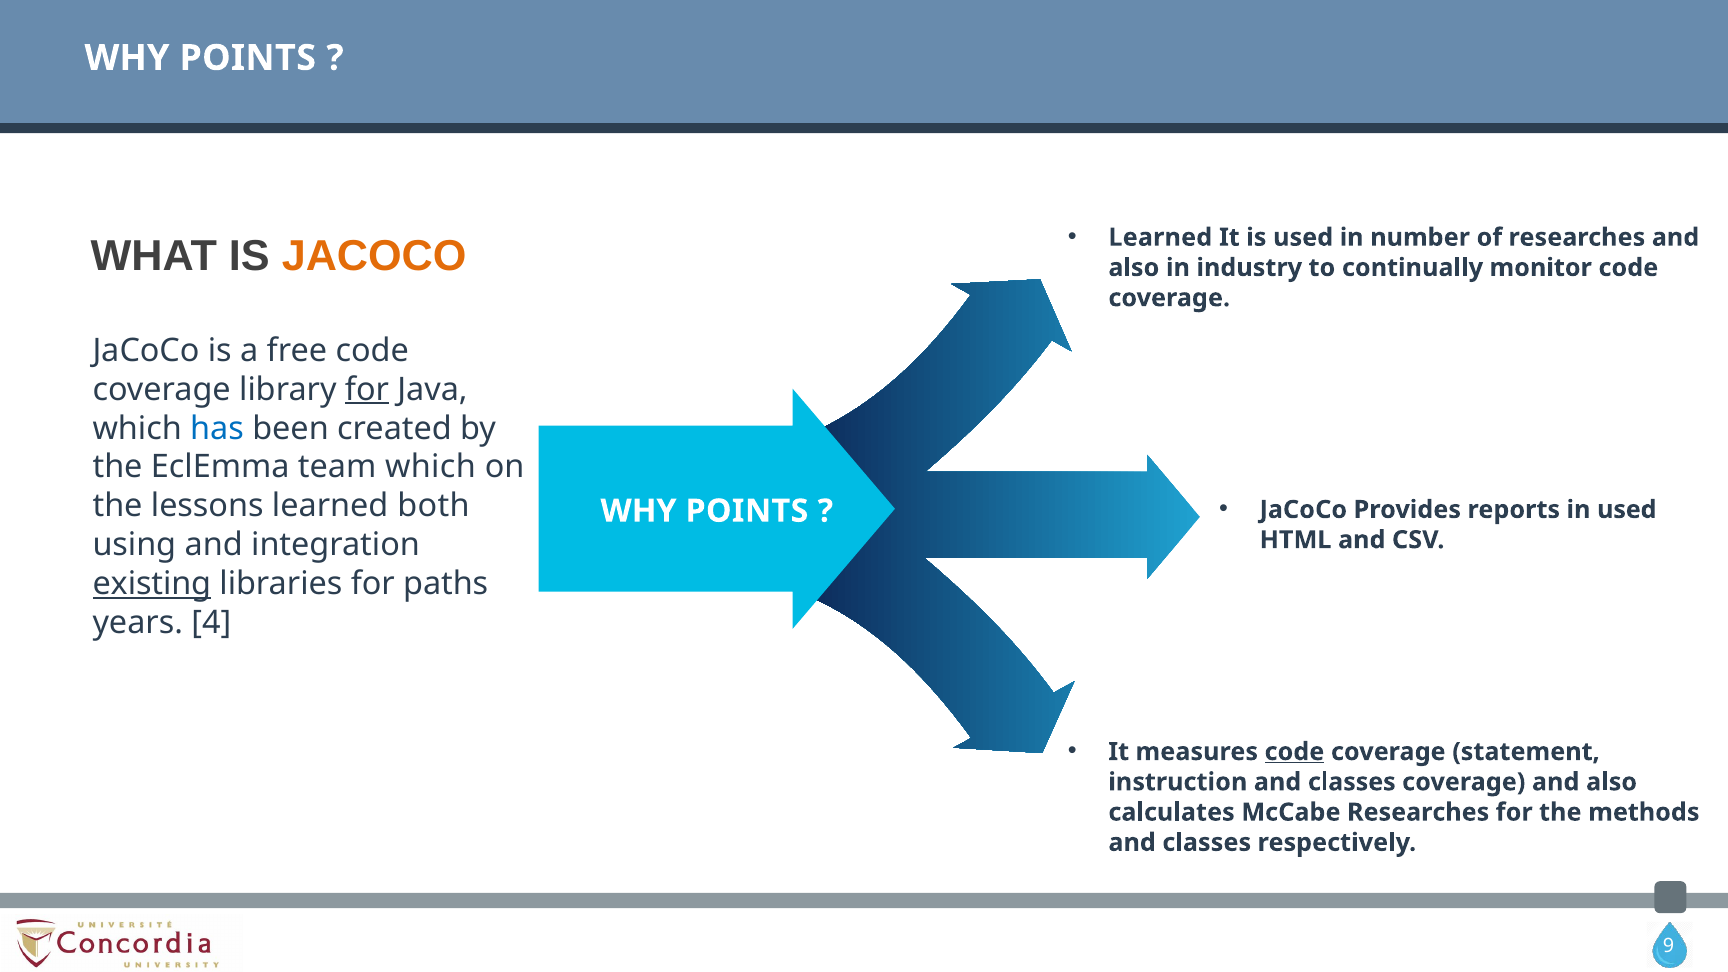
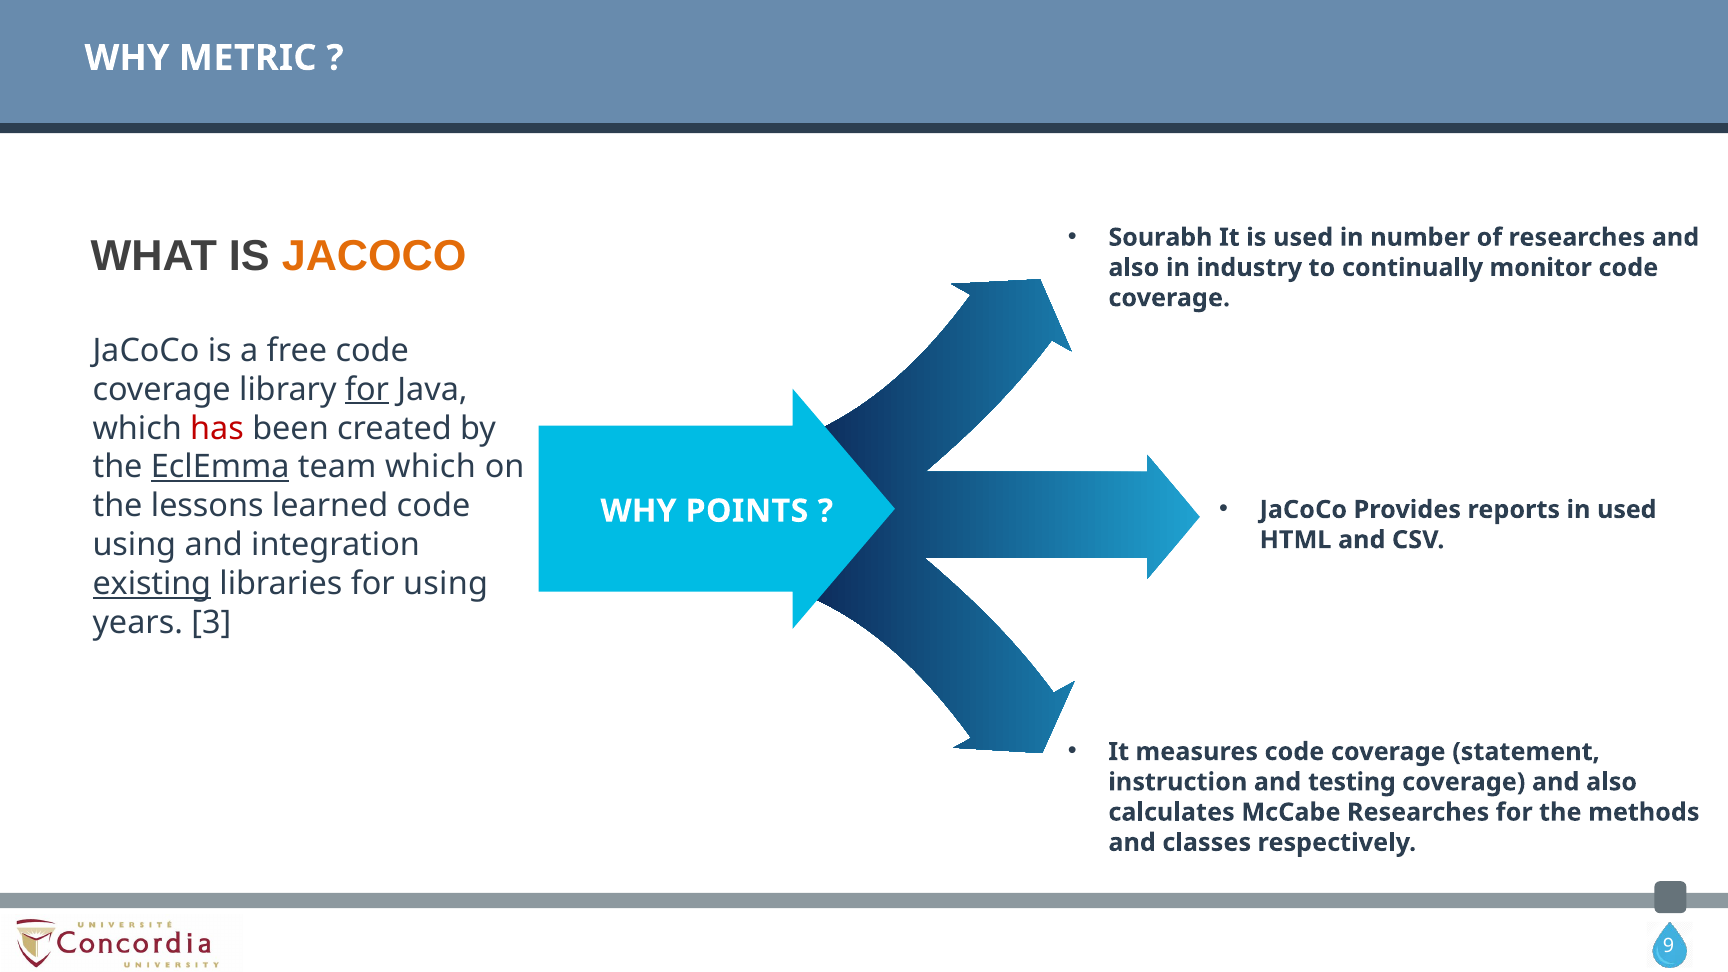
POINTS at (248, 58): POINTS -> METRIC
Learned at (1160, 237): Learned -> Sourabh
has colour: blue -> red
EclEmma underline: none -> present
learned both: both -> code
for paths: paths -> using
4: 4 -> 3
code at (1294, 752) underline: present -> none
instruction and classes: classes -> testing
